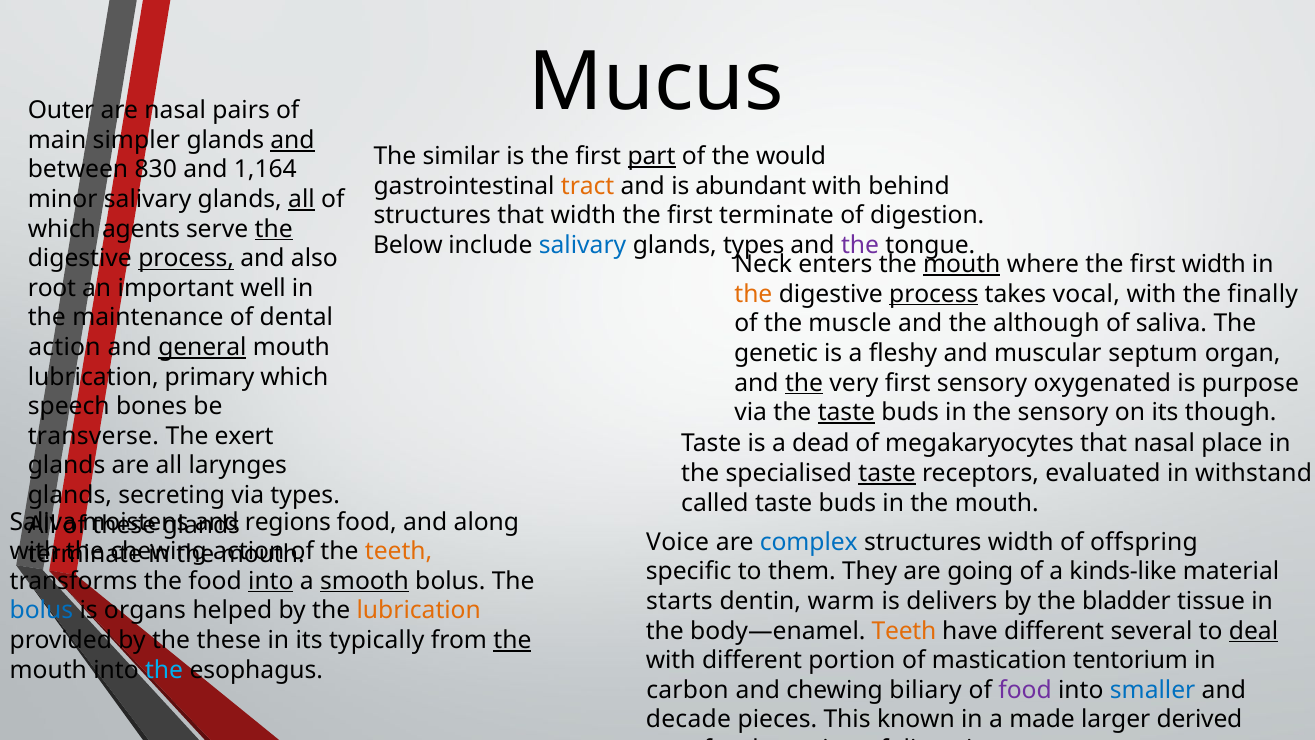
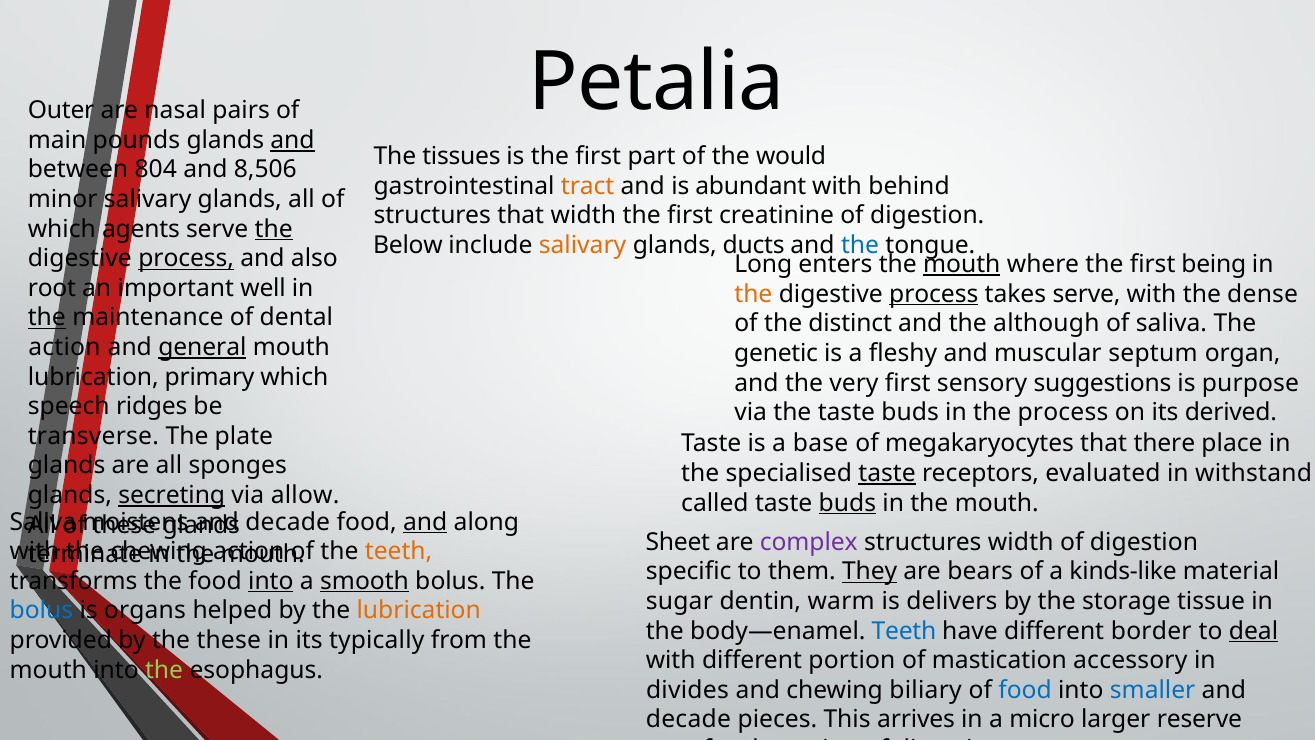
Mucus: Mucus -> Petalia
simpler: simpler -> pounds
similar: similar -> tissues
part underline: present -> none
830: 830 -> 804
1,164: 1,164 -> 8,506
all at (301, 199) underline: present -> none
first terminate: terminate -> creatinine
salivary at (583, 245) colour: blue -> orange
glands types: types -> ducts
the at (860, 245) colour: purple -> blue
Neck: Neck -> Long
first width: width -> being
takes vocal: vocal -> serve
finally: finally -> dense
the at (47, 318) underline: none -> present
muscle: muscle -> distinct
the at (804, 383) underline: present -> none
oxygenated: oxygenated -> suggestions
bones: bones -> ridges
taste at (846, 412) underline: present -> none
the sensory: sensory -> process
though: though -> derived
exert: exert -> plate
dead: dead -> base
that nasal: nasal -> there
larynges: larynges -> sponges
secreting underline: none -> present
via types: types -> allow
buds at (847, 503) underline: none -> present
regions at (288, 522): regions -> decade
and at (425, 522) underline: none -> present
Voice: Voice -> Sheet
complex colour: blue -> purple
offspring at (1144, 542): offspring -> digestion
They underline: none -> present
going: going -> bears
starts: starts -> sugar
bladder: bladder -> storage
Teeth at (904, 631) colour: orange -> blue
several: several -> border
the at (512, 640) underline: present -> none
tentorium: tentorium -> accessory
the at (164, 670) colour: light blue -> light green
carbon: carbon -> divides
food at (1025, 690) colour: purple -> blue
known: known -> arrives
made: made -> micro
derived: derived -> reserve
